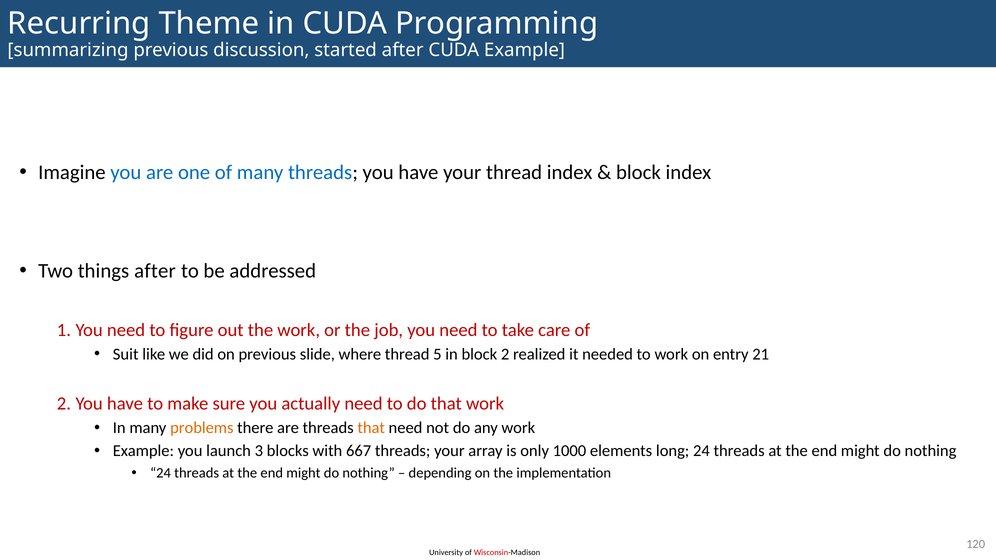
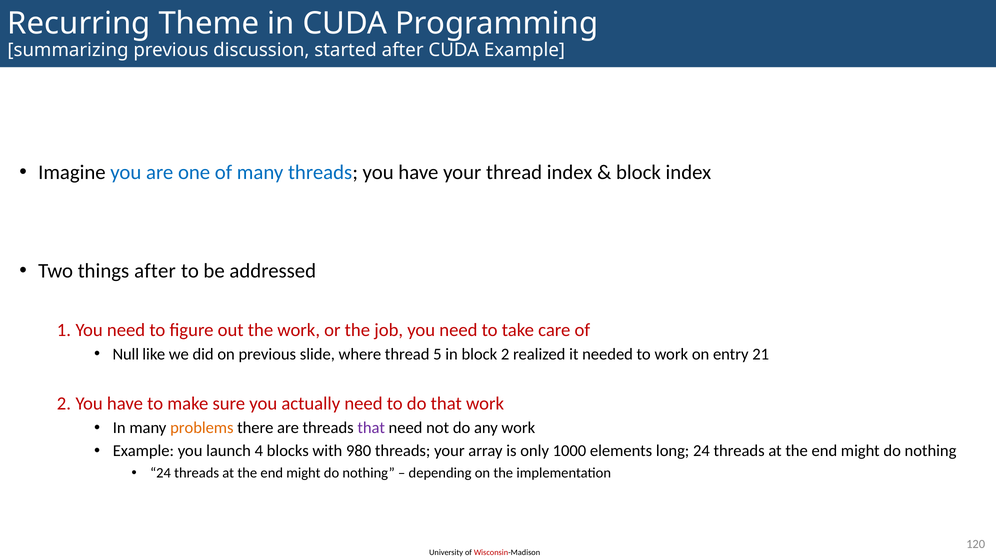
Suit: Suit -> Null
that at (371, 428) colour: orange -> purple
3: 3 -> 4
667: 667 -> 980
